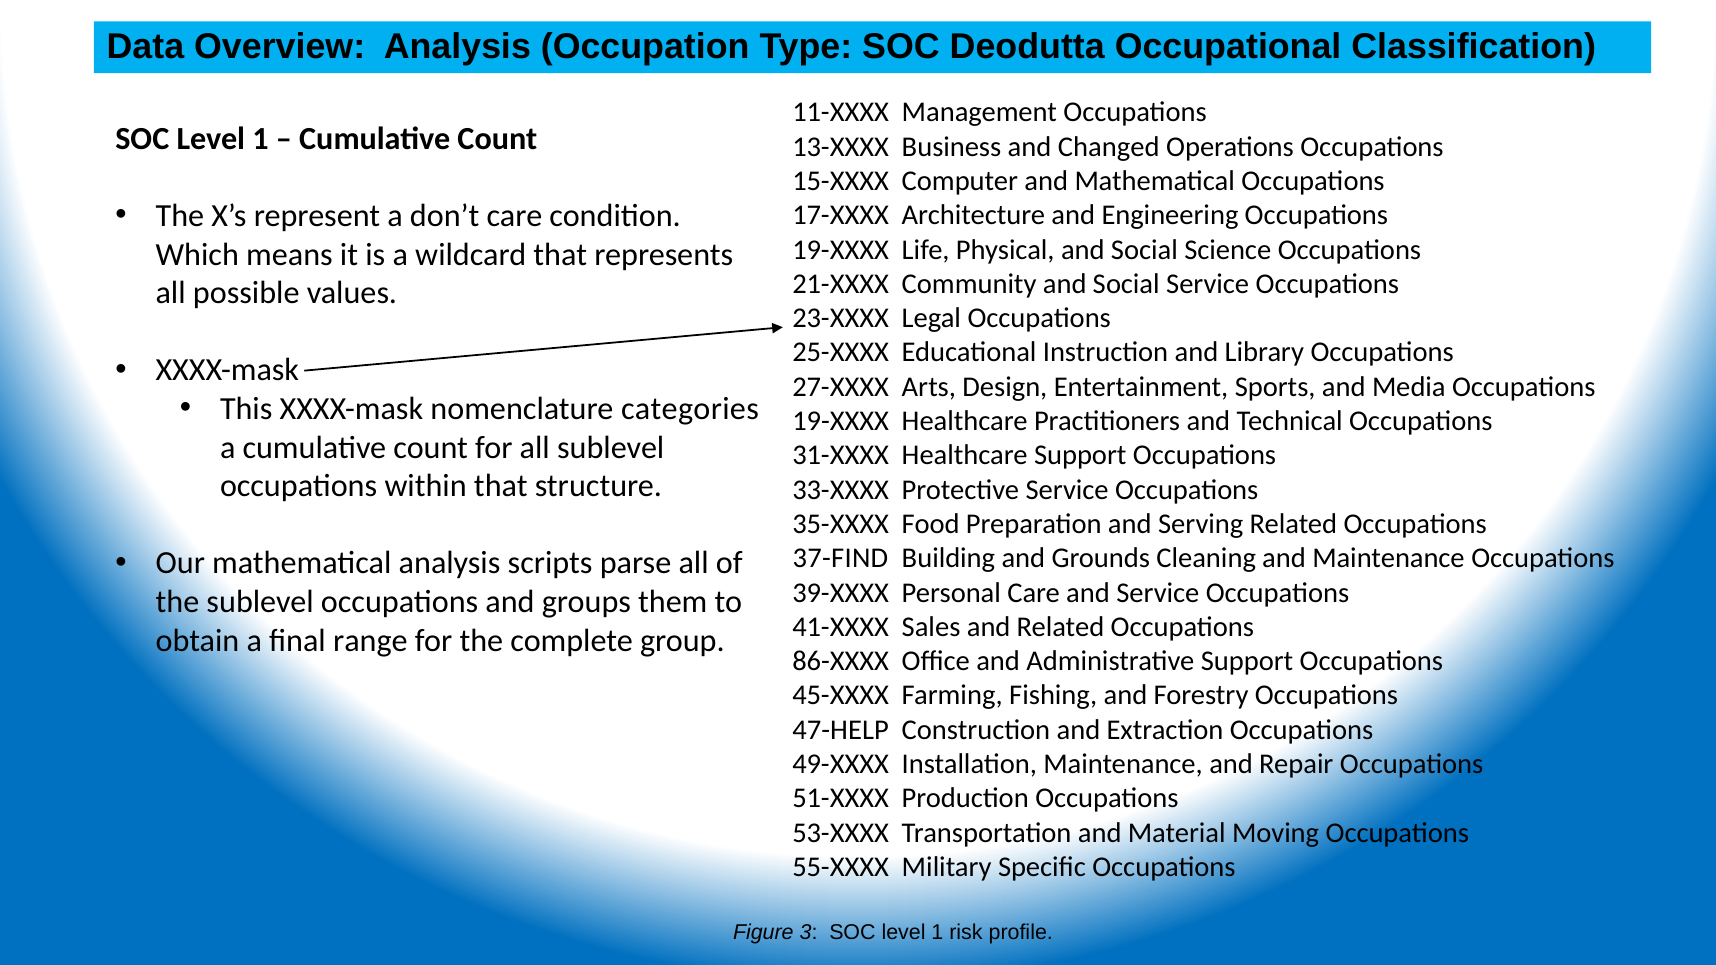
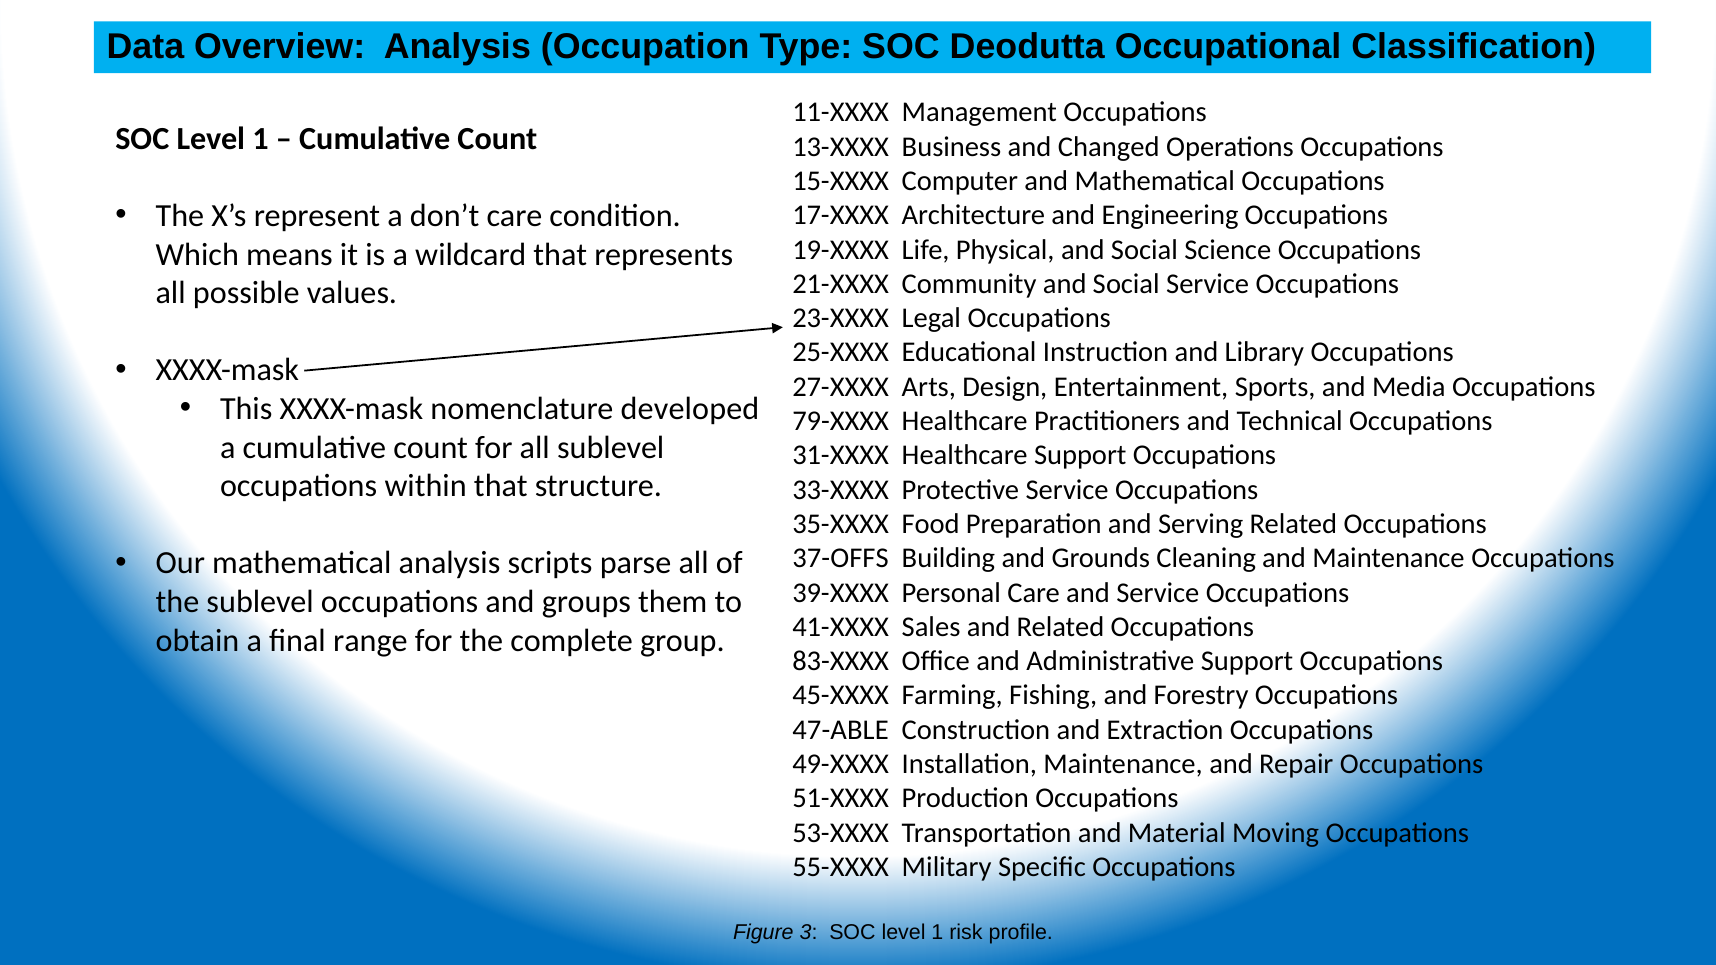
categories: categories -> developed
19-XXXX at (841, 421): 19-XXXX -> 79-XXXX
37-FIND: 37-FIND -> 37-OFFS
86-XXXX: 86-XXXX -> 83-XXXX
47-HELP: 47-HELP -> 47-ABLE
